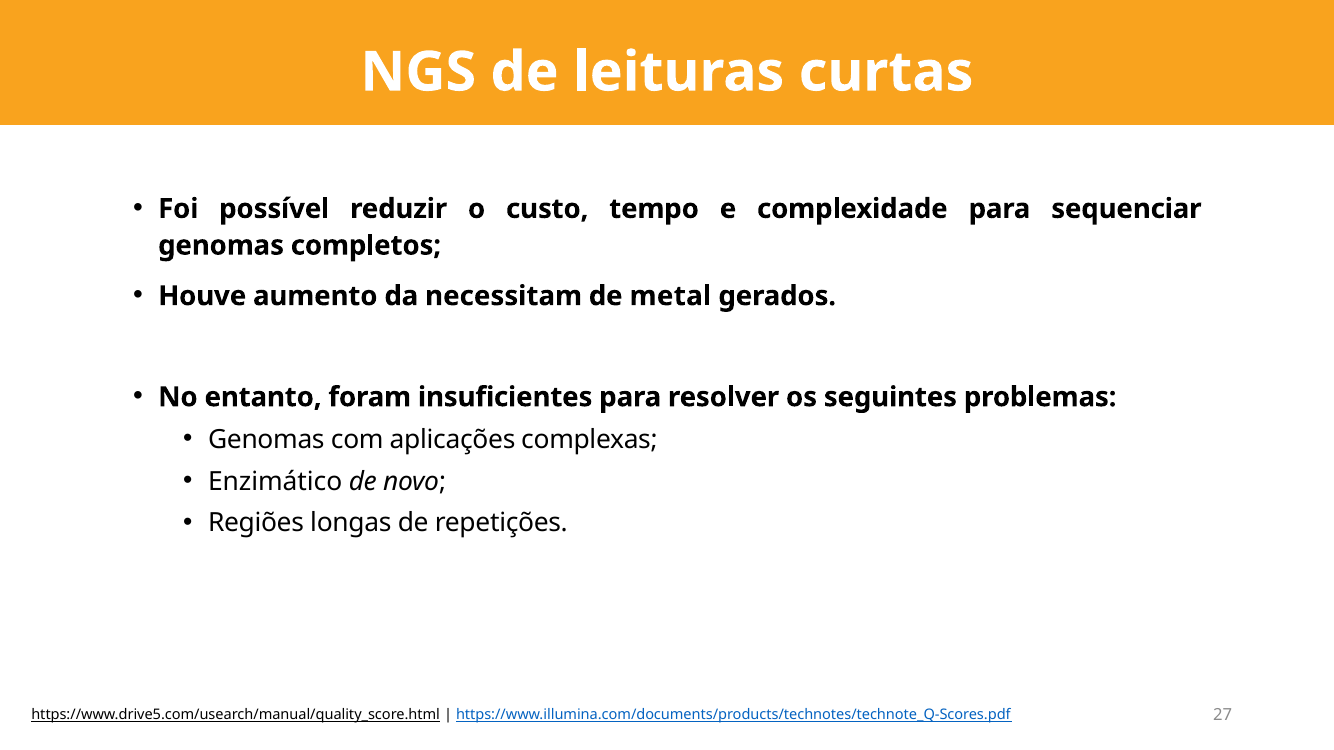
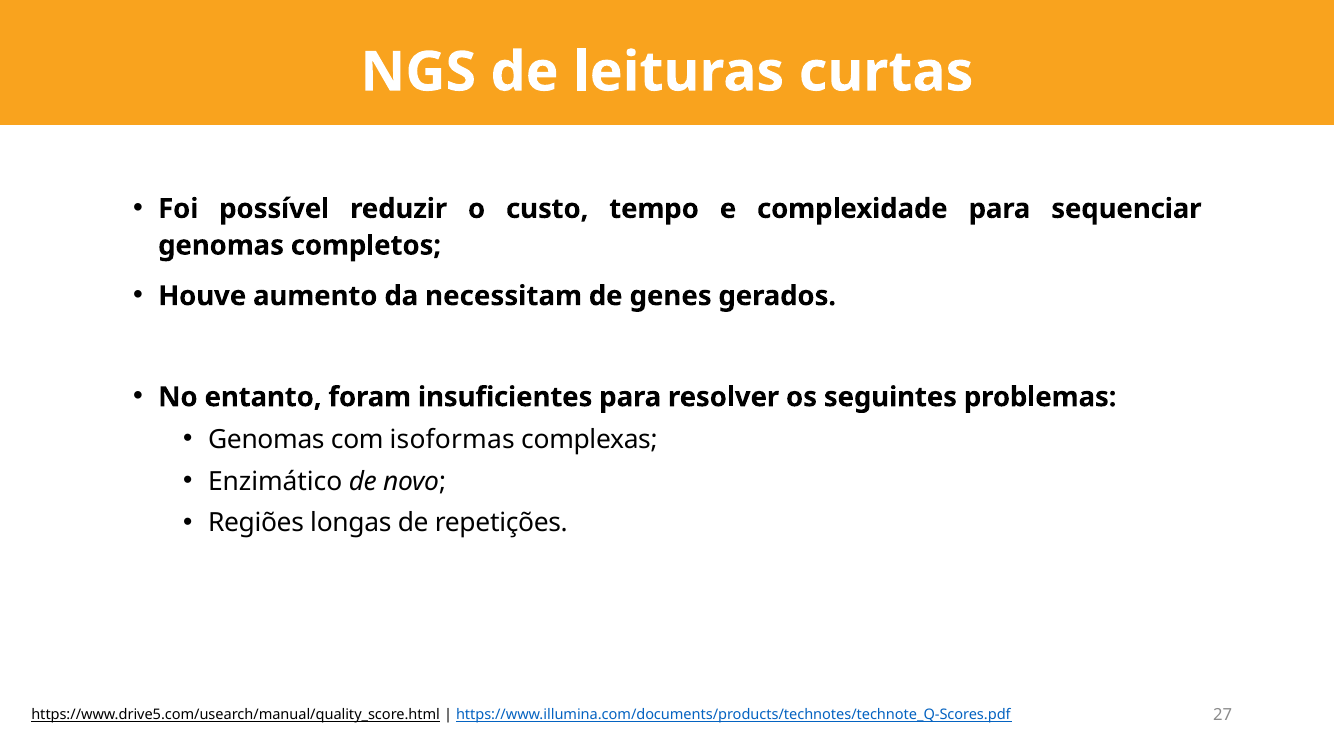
metal: metal -> genes
aplicações: aplicações -> isoformas
